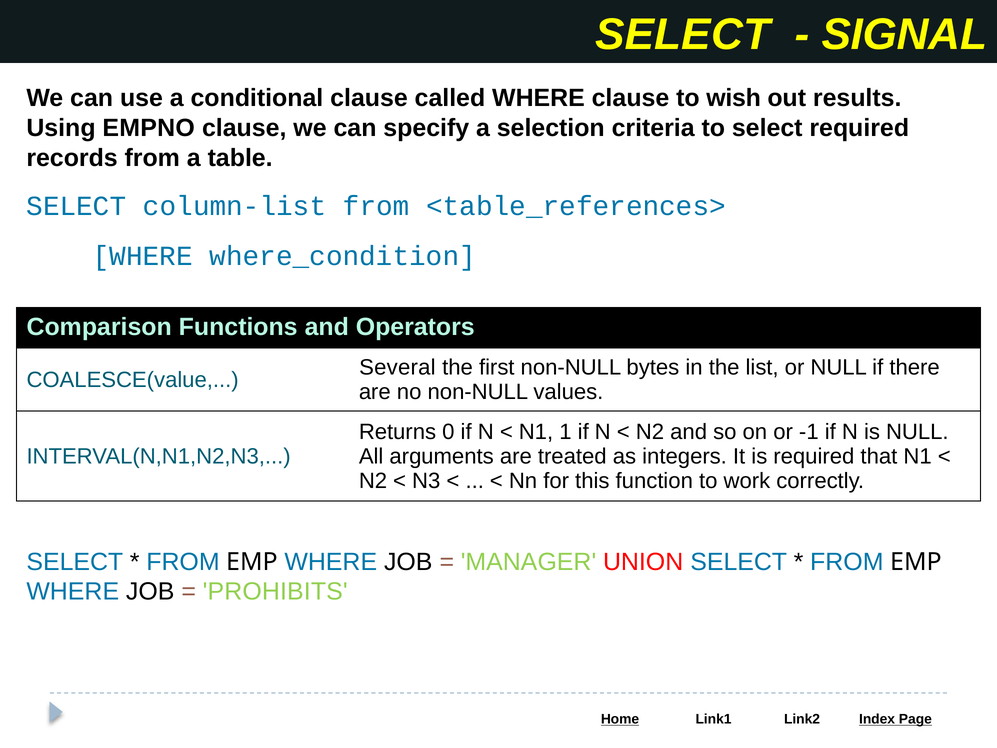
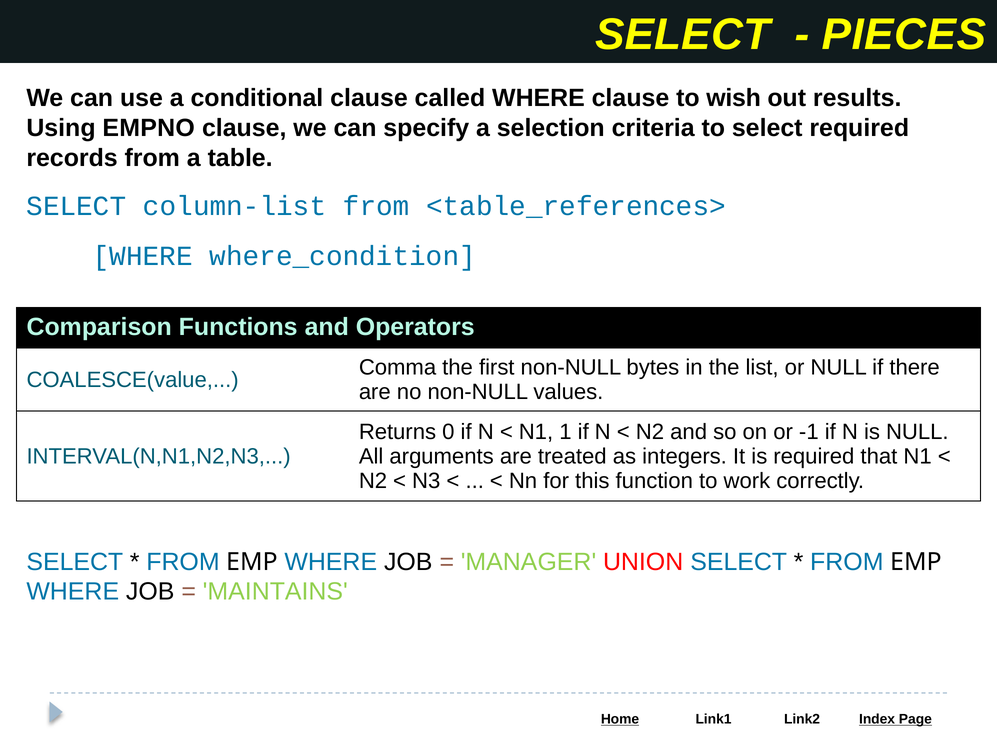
SIGNAL: SIGNAL -> PIECES
Several: Several -> Comma
PROHIBITS: PROHIBITS -> MAINTAINS
